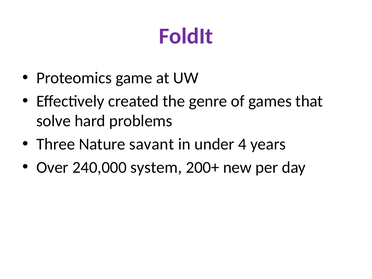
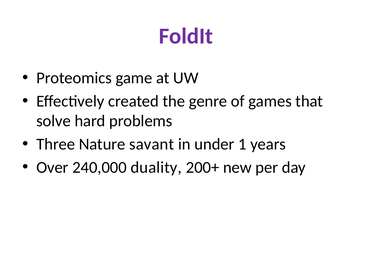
4: 4 -> 1
system: system -> duality
